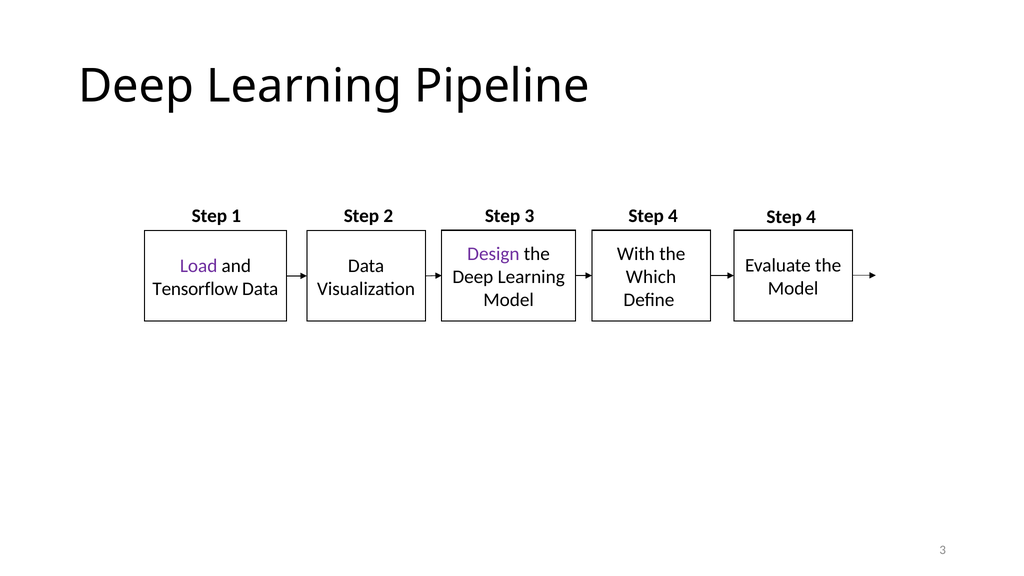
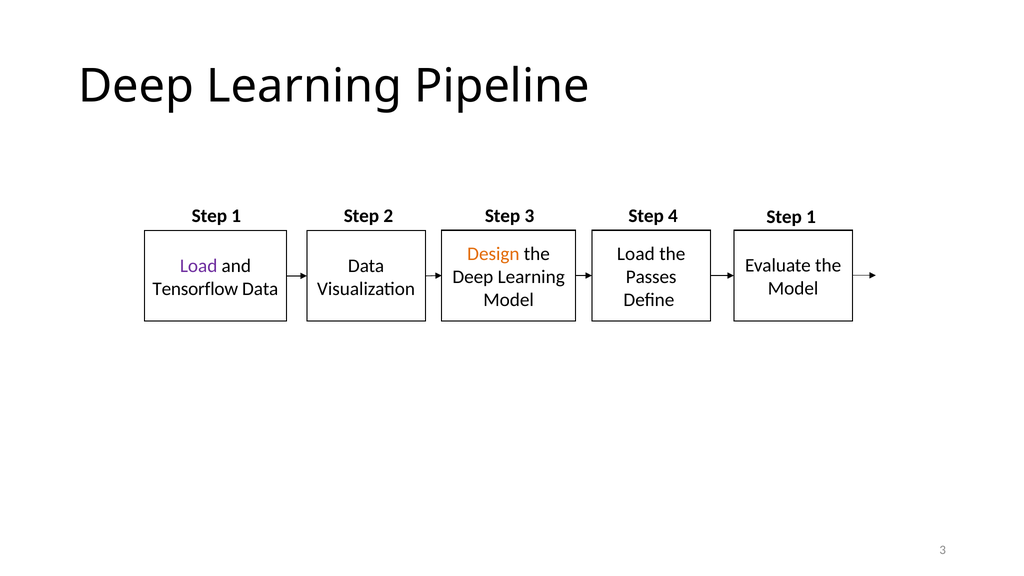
4 Step 4: 4 -> 1
Design colour: purple -> orange
With at (636, 254): With -> Load
Which: Which -> Passes
